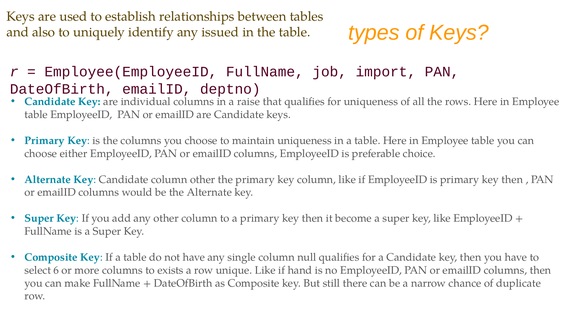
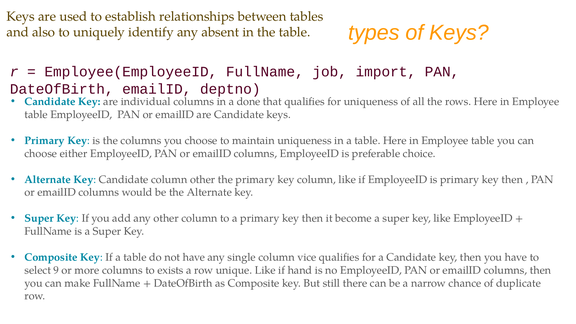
issued: issued -> absent
raise: raise -> done
null: null -> vice
6: 6 -> 9
